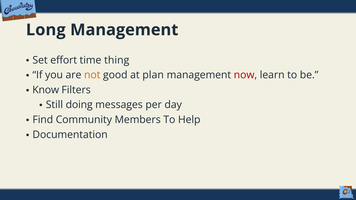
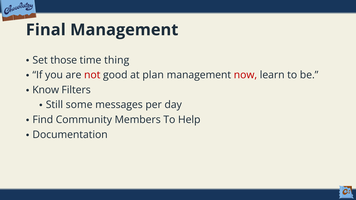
Long: Long -> Final
effort: effort -> those
not colour: orange -> red
doing: doing -> some
